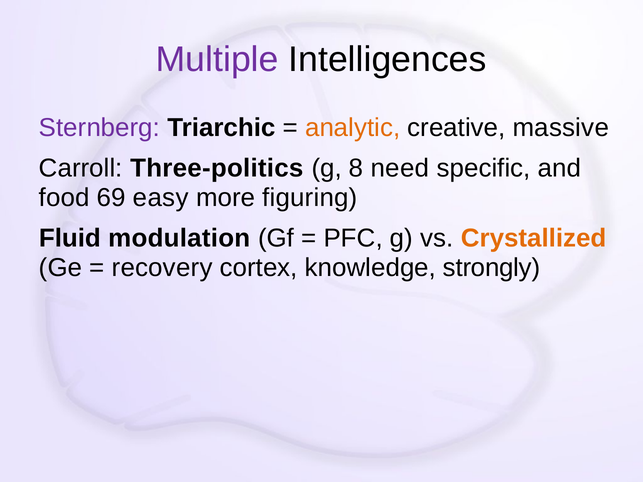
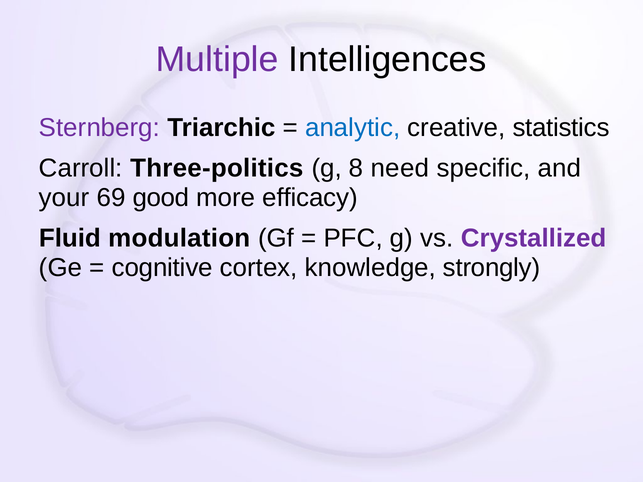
analytic colour: orange -> blue
massive: massive -> statistics
food: food -> your
easy: easy -> good
figuring: figuring -> efficacy
Crystallized colour: orange -> purple
recovery: recovery -> cognitive
